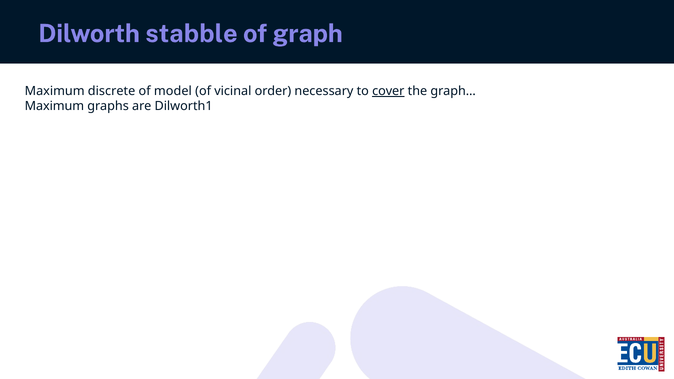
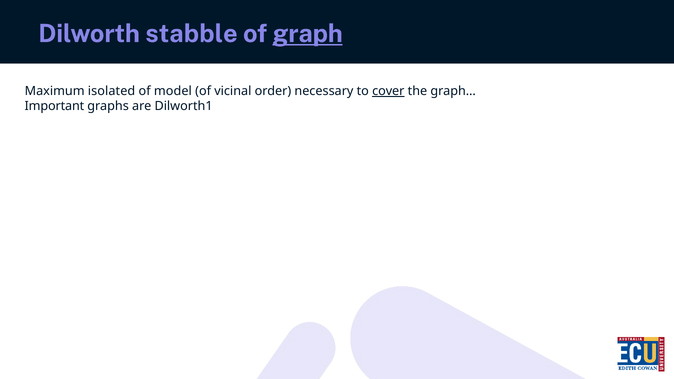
graph underline: none -> present
discrete: discrete -> isolated
Maximum at (54, 106): Maximum -> Important
